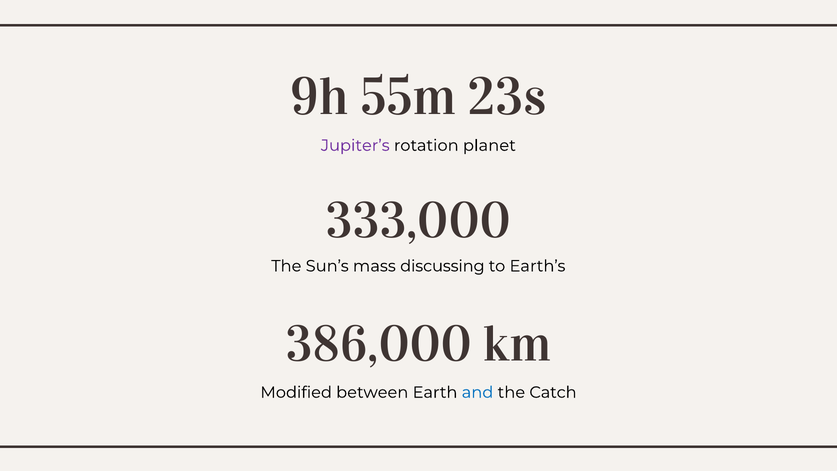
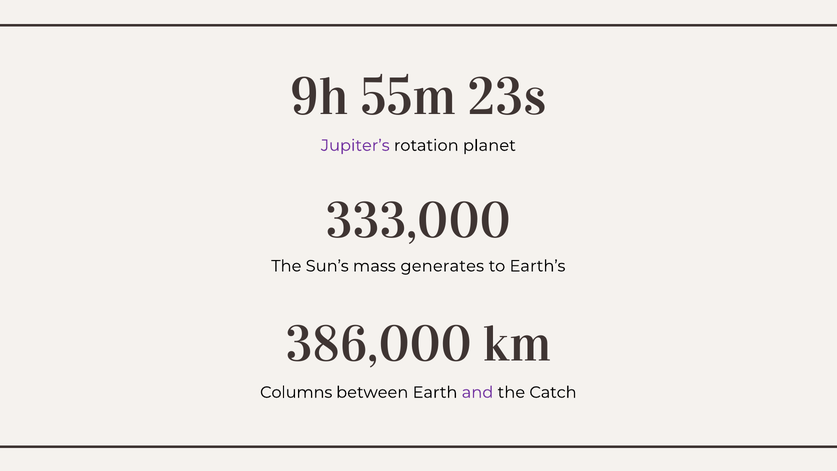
discussing: discussing -> generates
Modified: Modified -> Columns
and colour: blue -> purple
